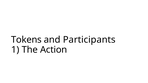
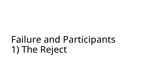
Tokens: Tokens -> Failure
Action: Action -> Reject
